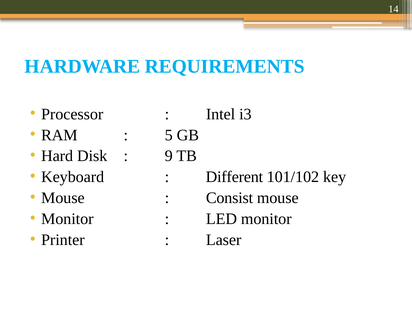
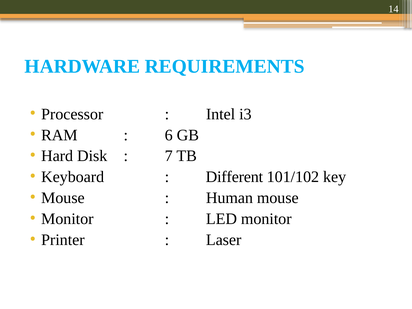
5: 5 -> 6
9: 9 -> 7
Consist: Consist -> Human
